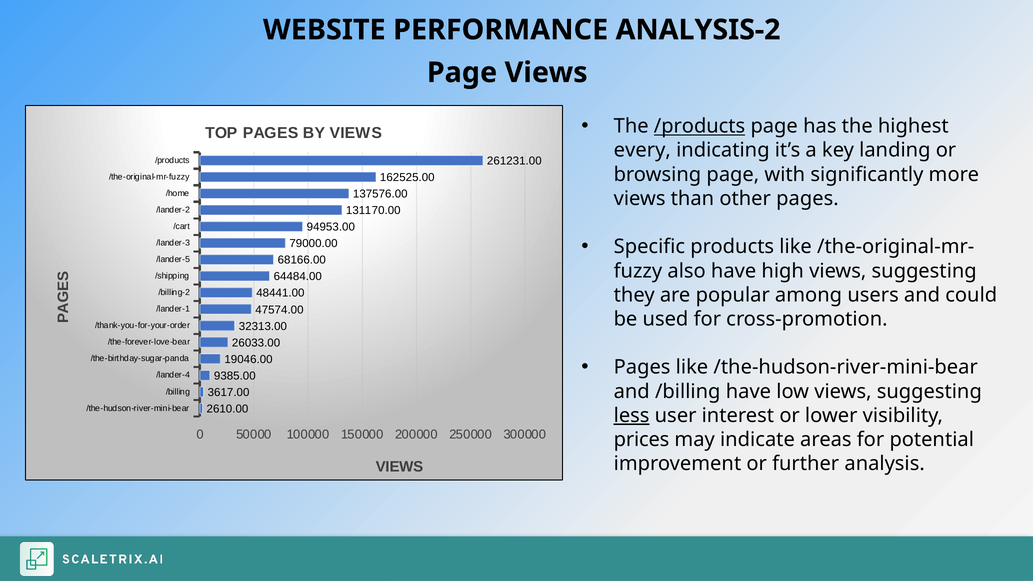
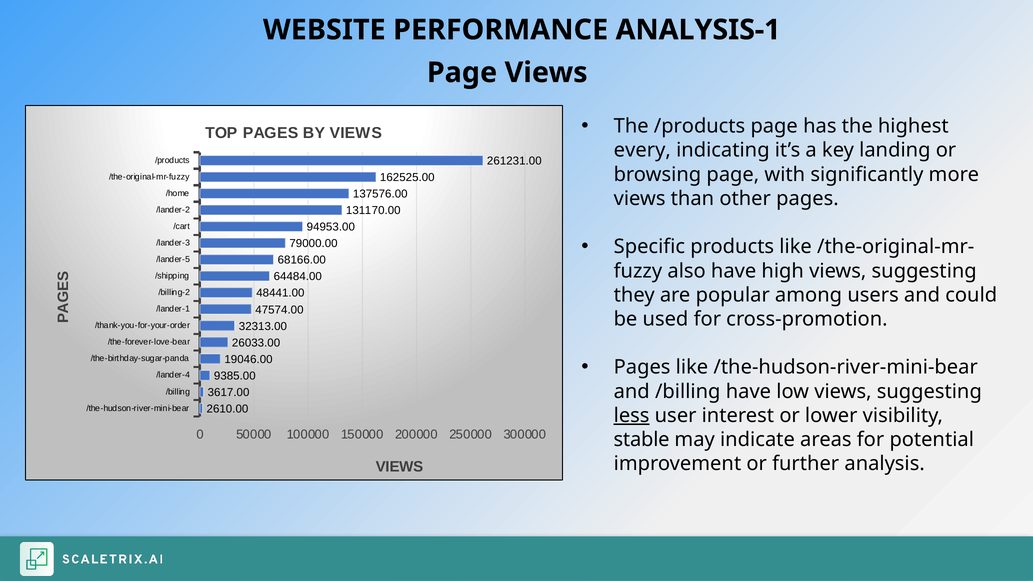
ANALYSIS-2: ANALYSIS-2 -> ANALYSIS-1
/products at (700, 126) underline: present -> none
prices: prices -> stable
